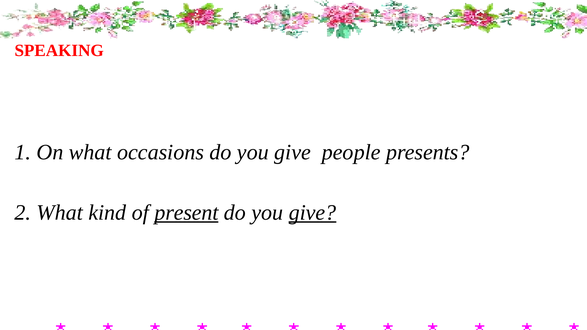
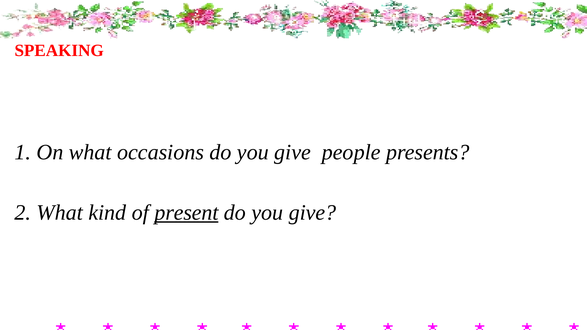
give at (312, 213) underline: present -> none
